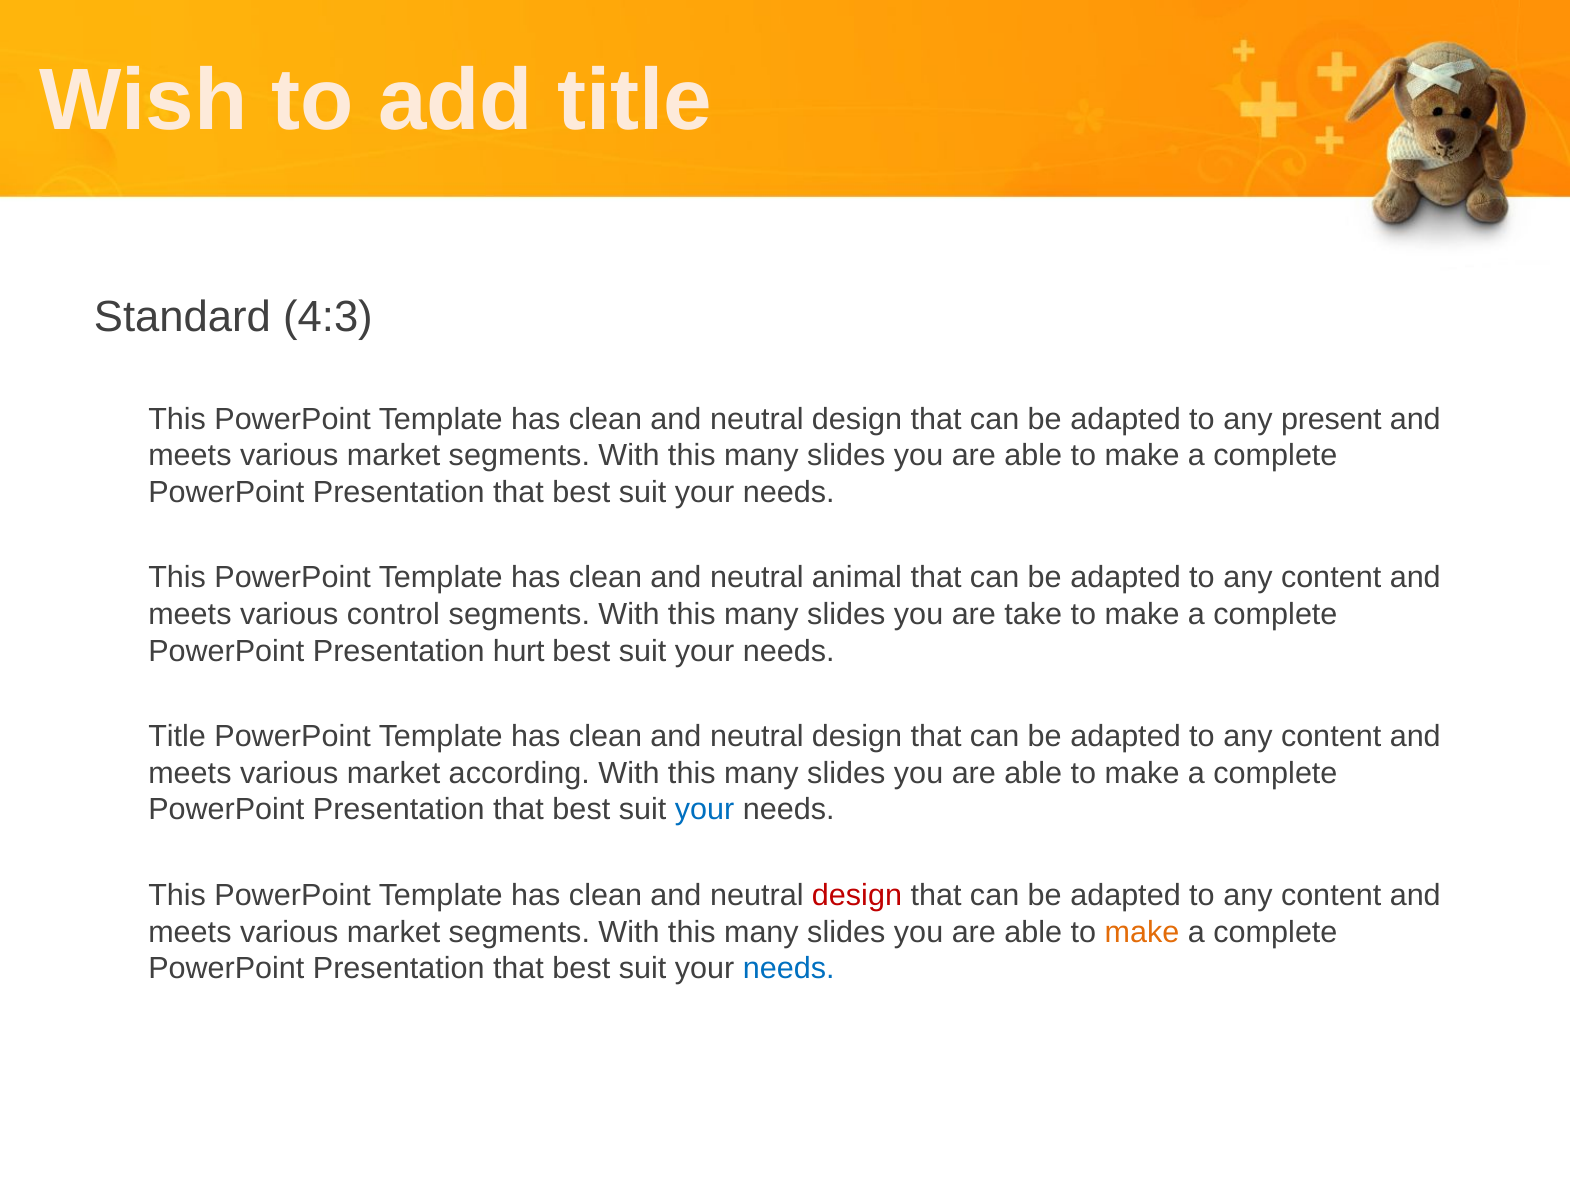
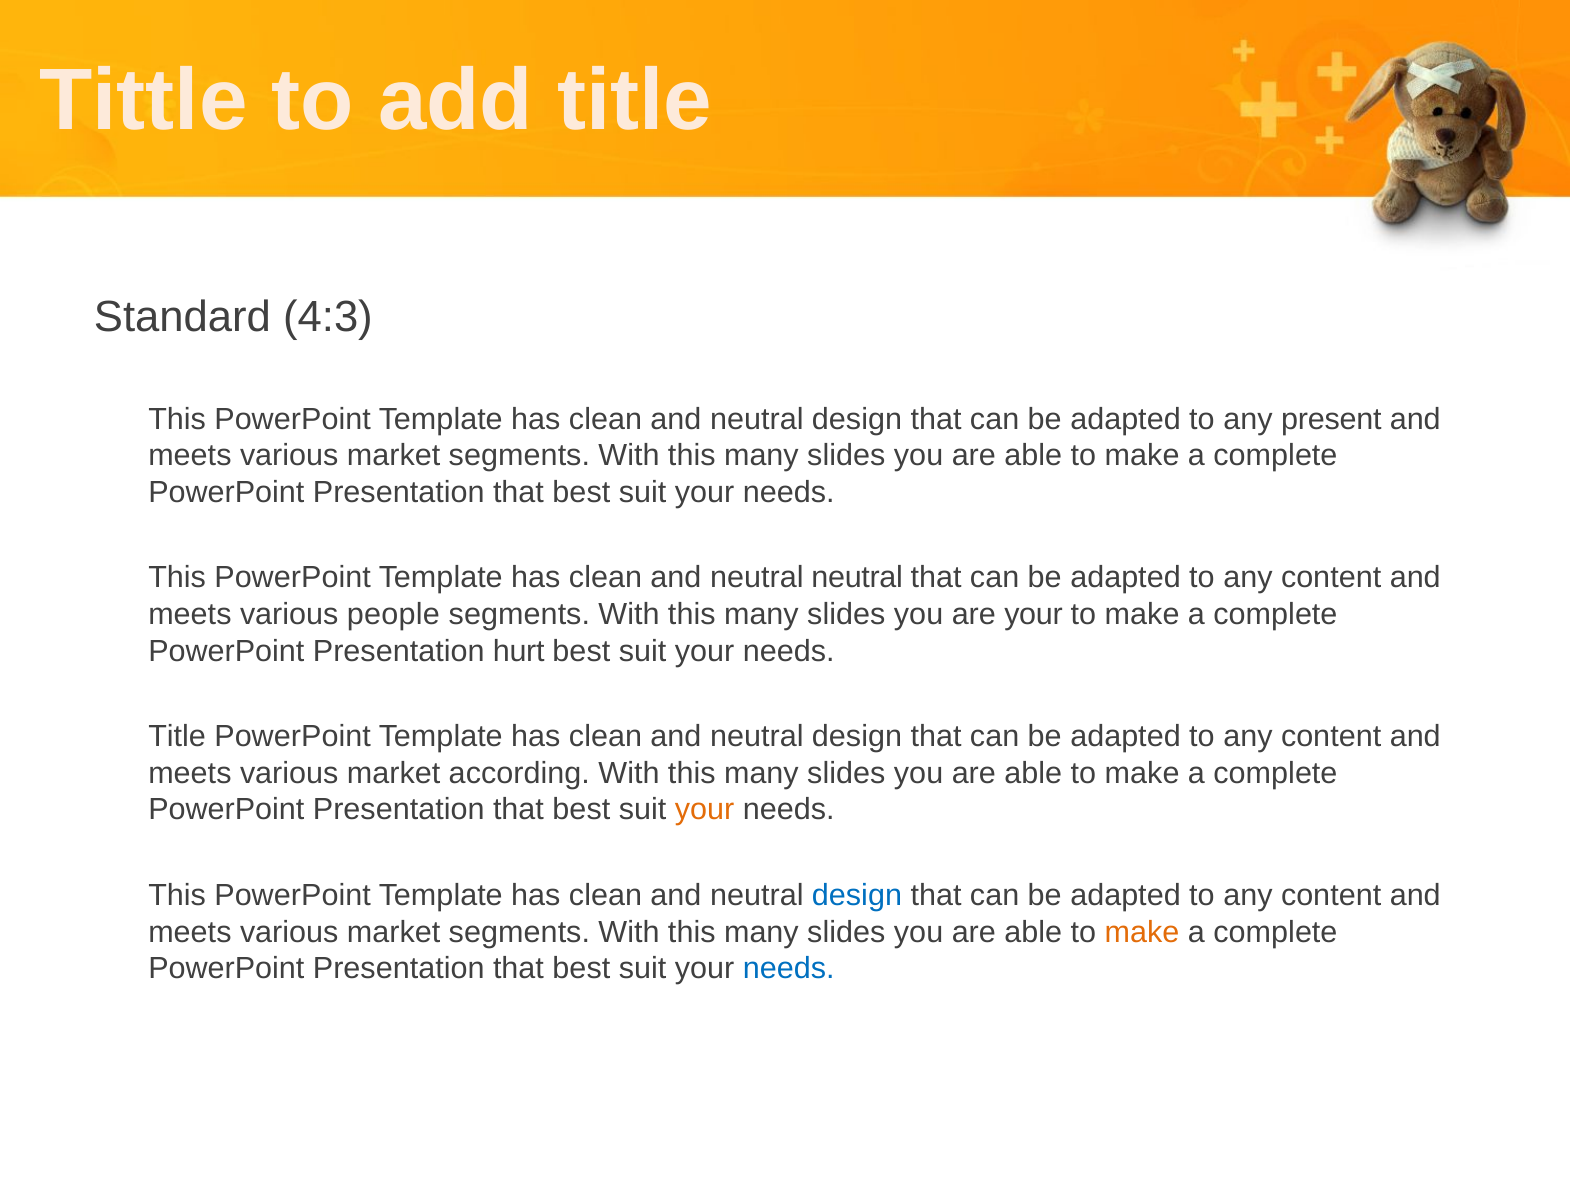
Wish: Wish -> Tittle
neutral animal: animal -> neutral
control: control -> people
are take: take -> your
your at (705, 810) colour: blue -> orange
design at (857, 896) colour: red -> blue
